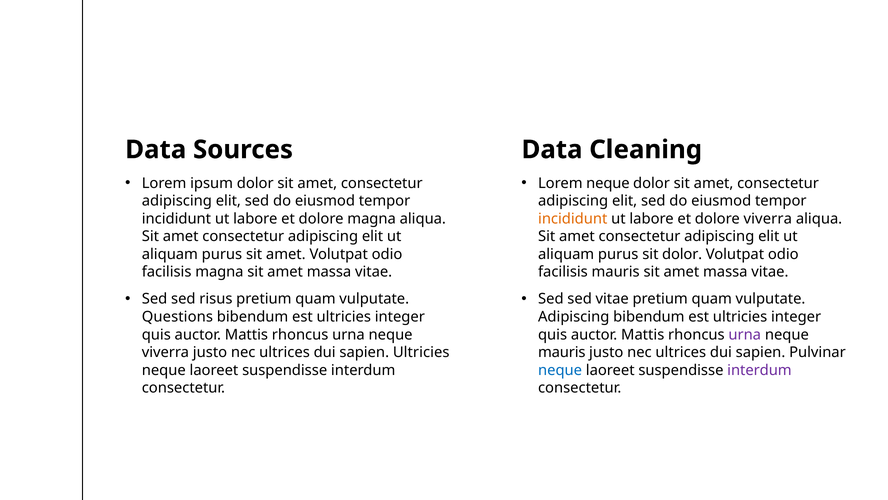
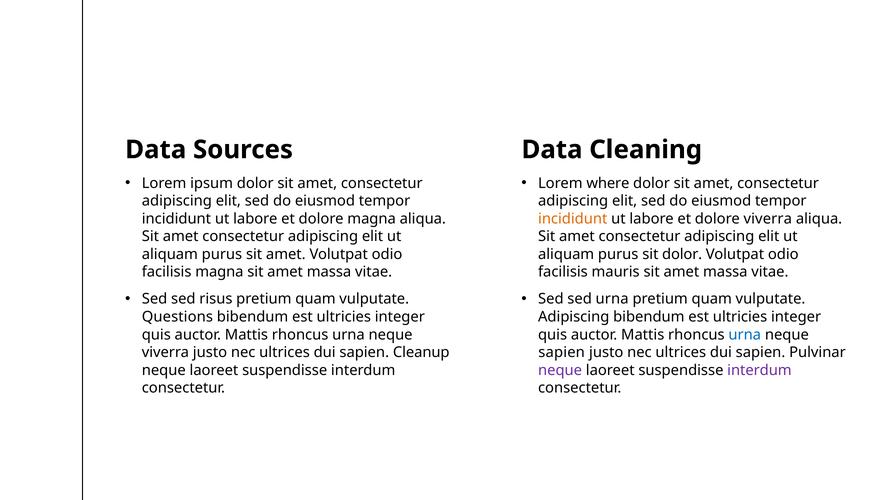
Lorem neque: neque -> where
sed vitae: vitae -> urna
urna at (745, 334) colour: purple -> blue
sapien Ultricies: Ultricies -> Cleanup
mauris at (562, 352): mauris -> sapien
neque at (560, 370) colour: blue -> purple
